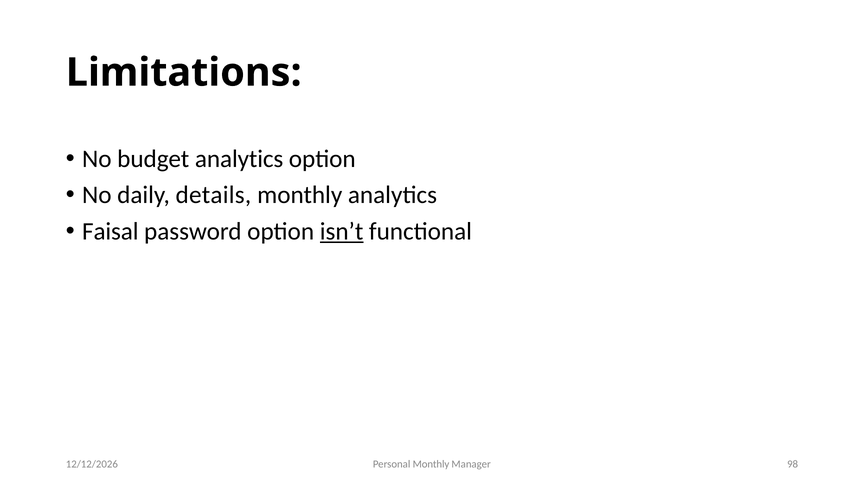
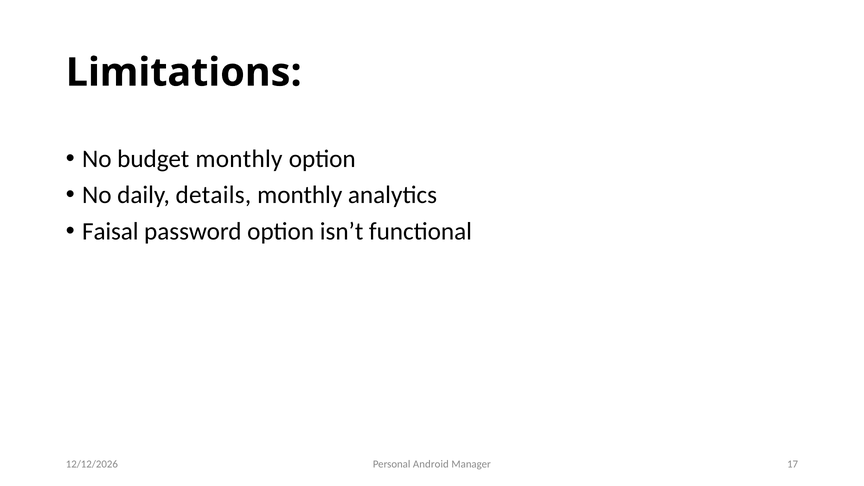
budget analytics: analytics -> monthly
isn’t underline: present -> none
Personal Monthly: Monthly -> Android
98: 98 -> 17
